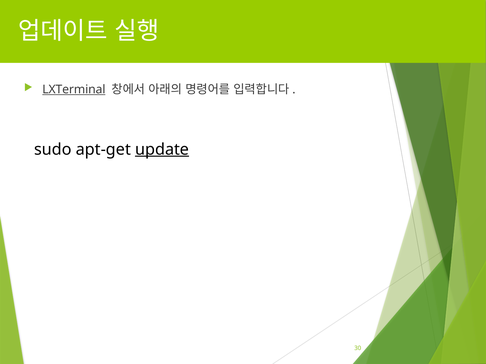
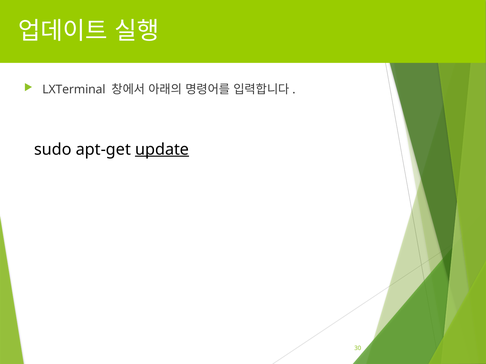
LXTerminal underline: present -> none
